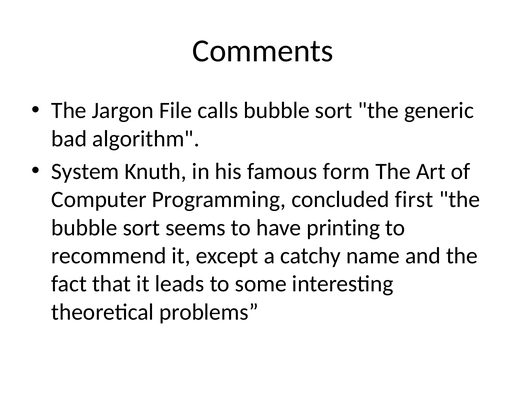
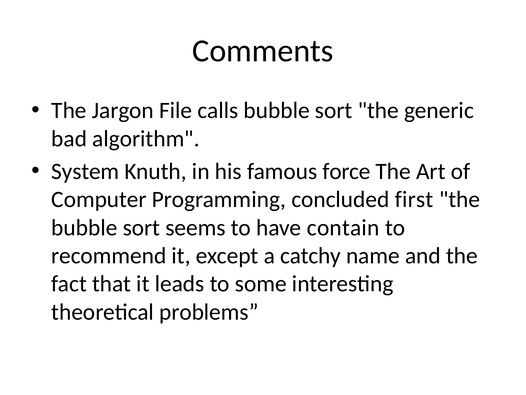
form: form -> force
printing: printing -> contain
